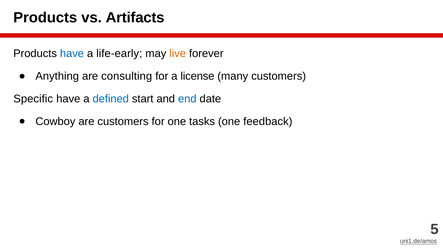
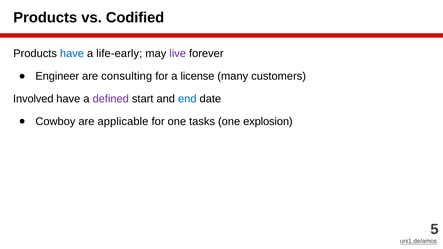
Artifacts: Artifacts -> Codified
live colour: orange -> purple
Anything: Anything -> Engineer
Specific: Specific -> Involved
defined colour: blue -> purple
are customers: customers -> applicable
feedback: feedback -> explosion
